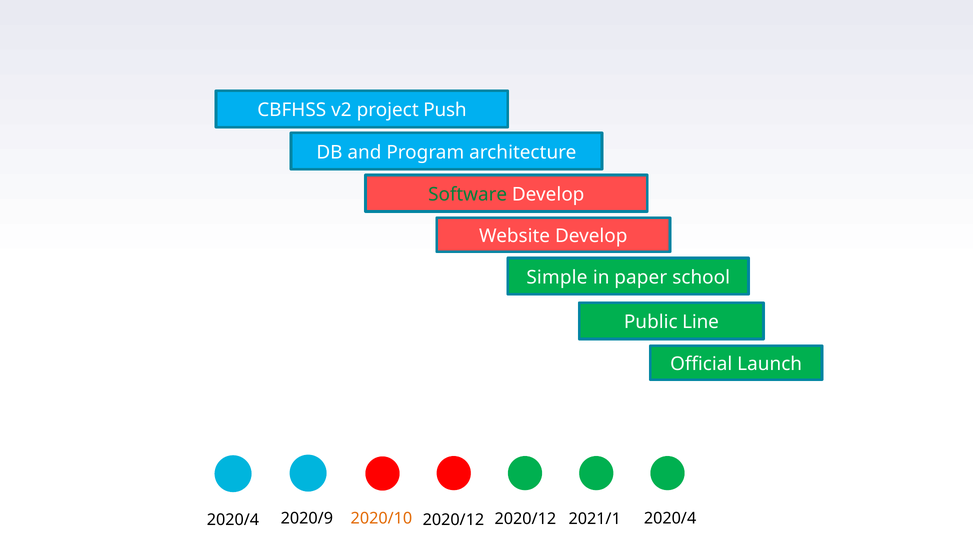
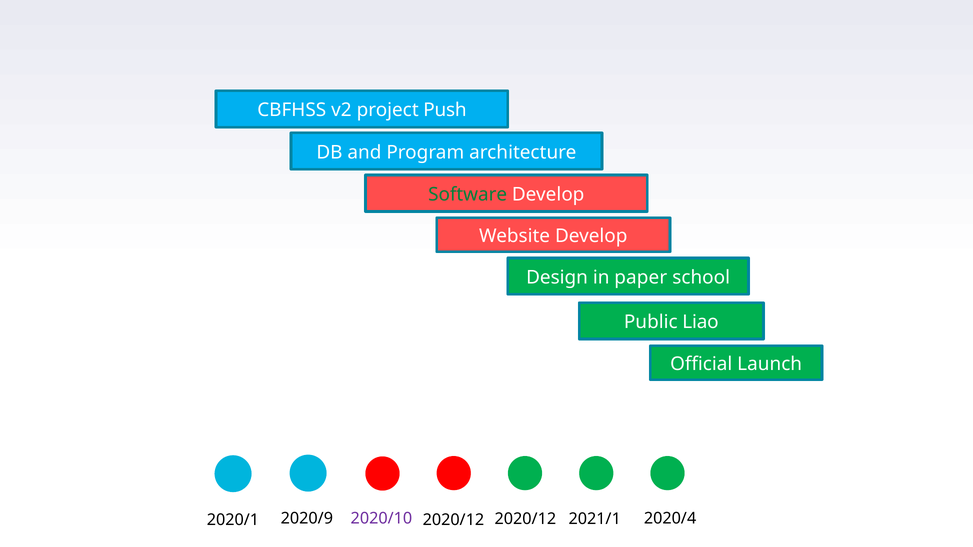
Simple: Simple -> Design
Line: Line -> Liao
2020/4 at (233, 520): 2020/4 -> 2020/1
2020/10 colour: orange -> purple
